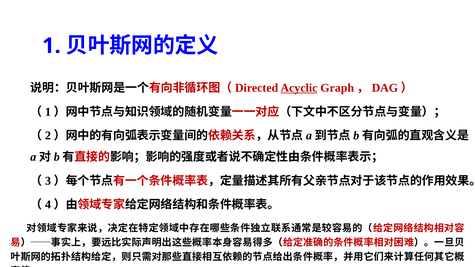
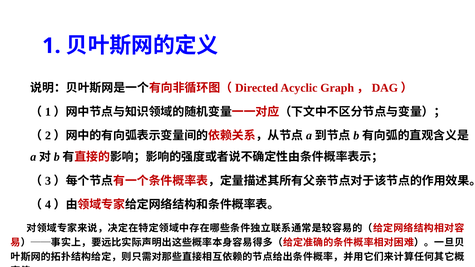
Acyclic underline: present -> none
